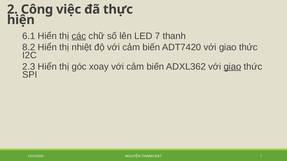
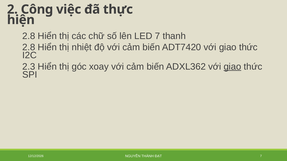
6.1 at (29, 36): 6.1 -> 2.8
các underline: present -> none
8.2 at (29, 47): 8.2 -> 2.8
